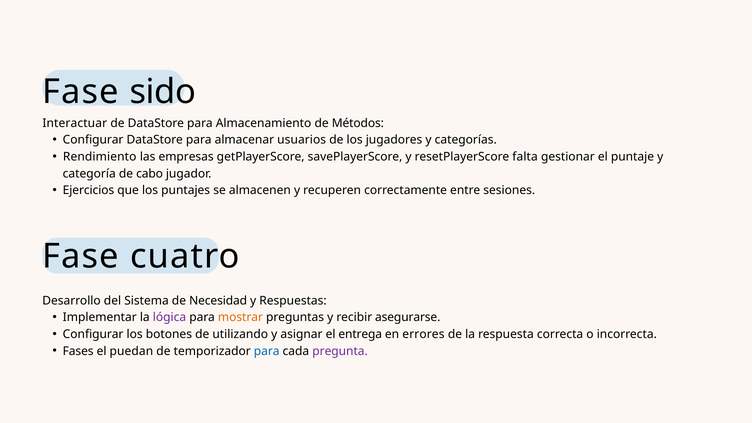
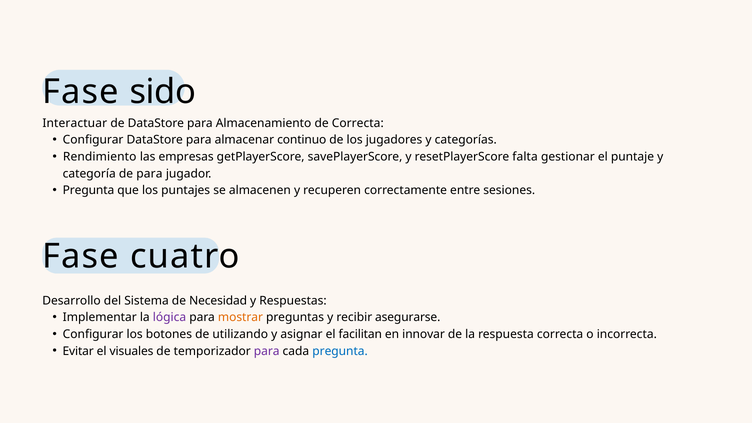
de Métodos: Métodos -> Correcta
usuarios: usuarios -> continuo
de cabo: cabo -> para
Ejercicios at (88, 190): Ejercicios -> Pregunta
entrega: entrega -> facilitan
errores: errores -> innovar
Fases: Fases -> Evitar
puedan: puedan -> visuales
para at (267, 351) colour: blue -> purple
pregunta at (340, 351) colour: purple -> blue
